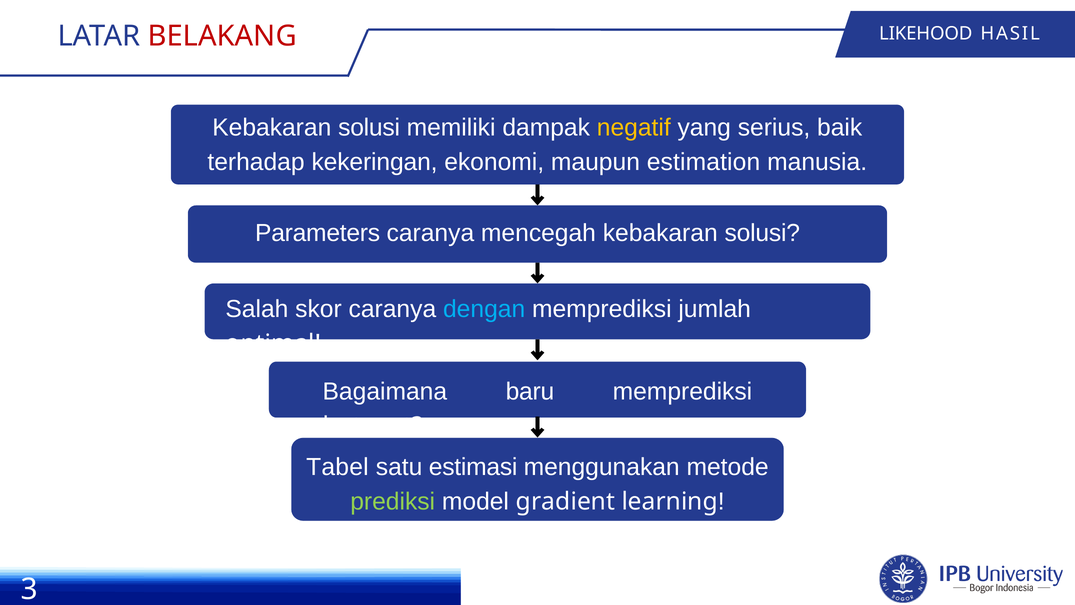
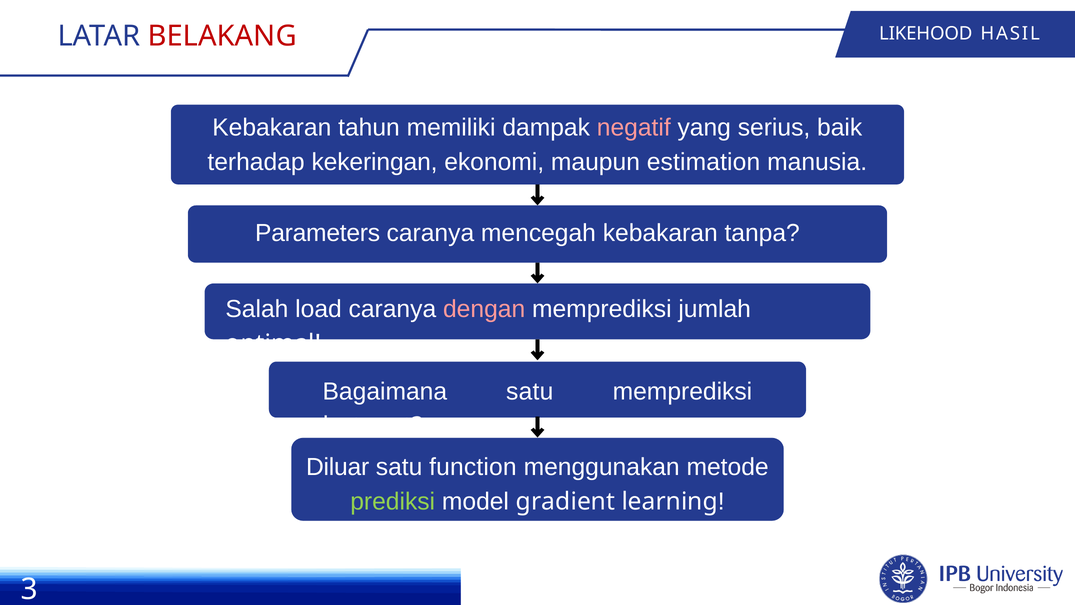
solusi at (369, 127): solusi -> tahun
negatif colour: yellow -> pink
mencegah kebakaran solusi: solusi -> tanpa
skor: skor -> load
dengan colour: light blue -> pink
Bagaimana baru: baru -> satu
Tabel: Tabel -> Diluar
estimasi: estimasi -> function
